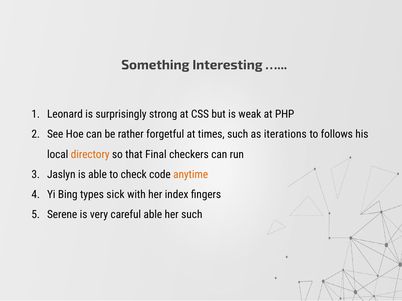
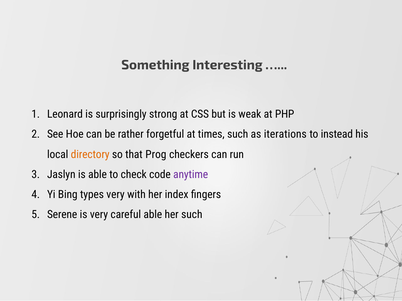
follows: follows -> instead
Final: Final -> Prog
anytime colour: orange -> purple
types sick: sick -> very
